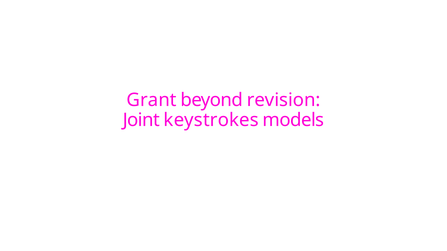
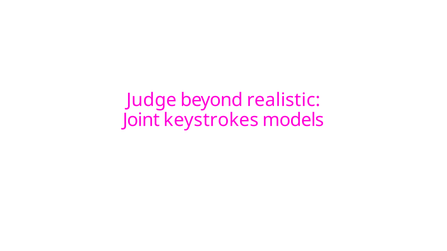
Grant: Grant -> Judge
revision: revision -> realistic
